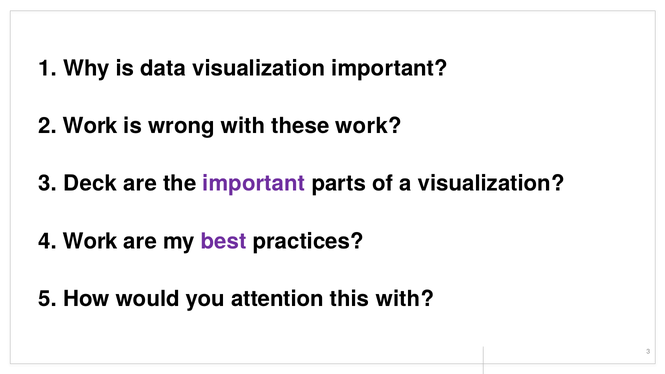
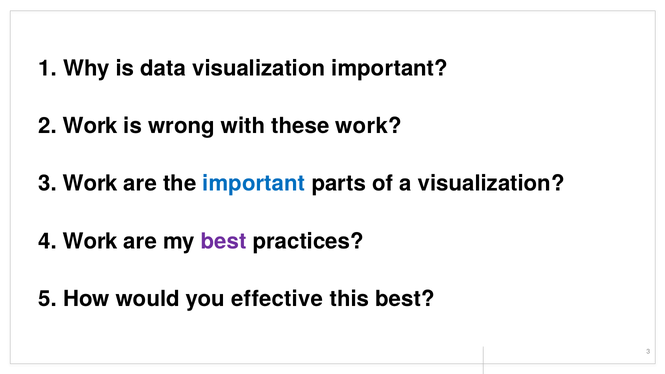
3 Deck: Deck -> Work
important at (254, 184) colour: purple -> blue
attention: attention -> effective
this with: with -> best
